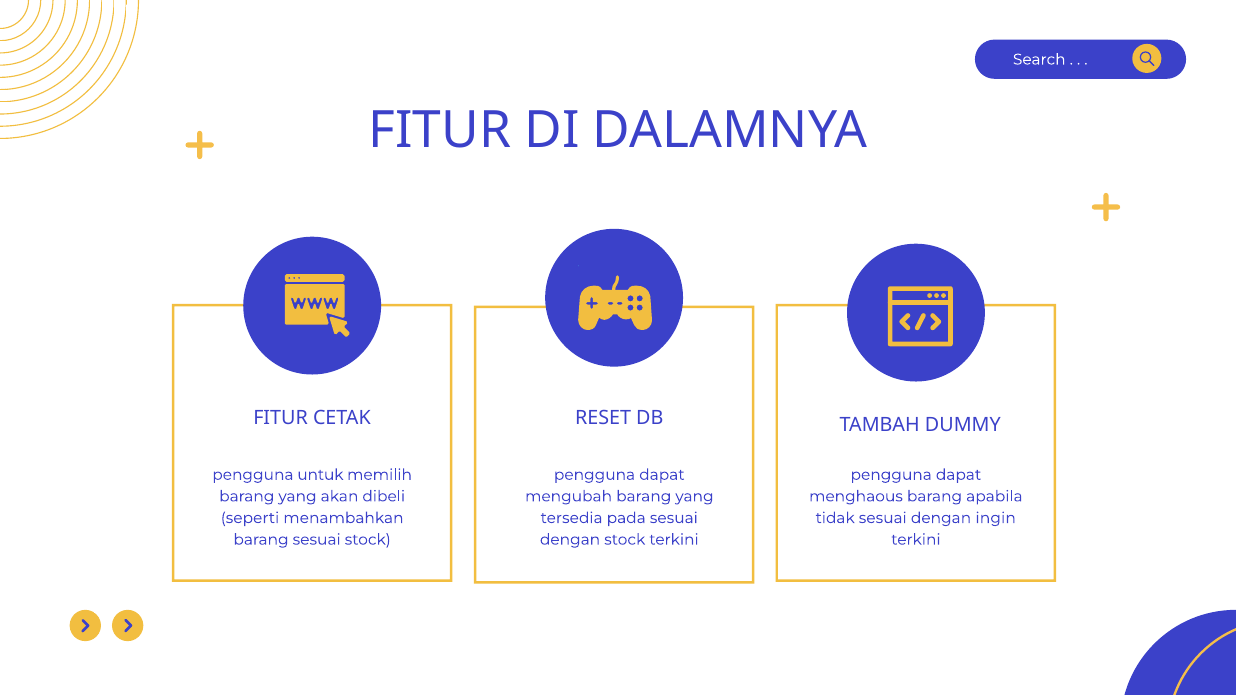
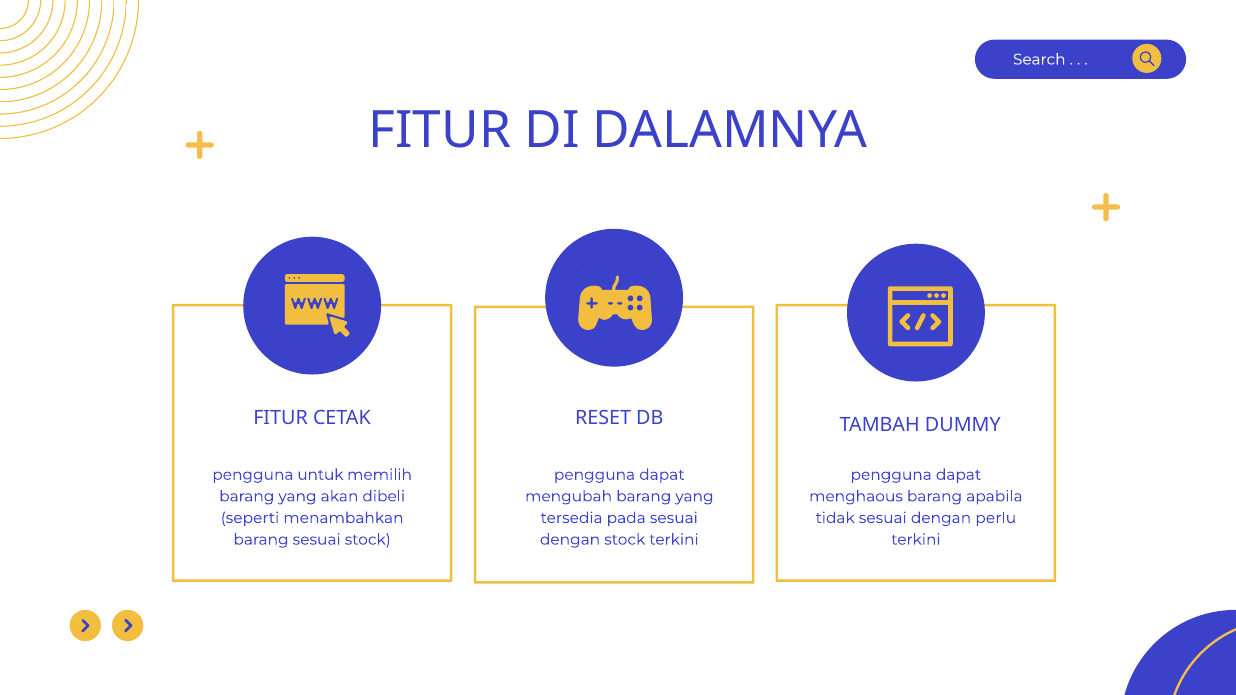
ingin: ingin -> perlu
